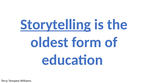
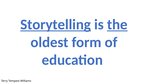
the underline: none -> present
